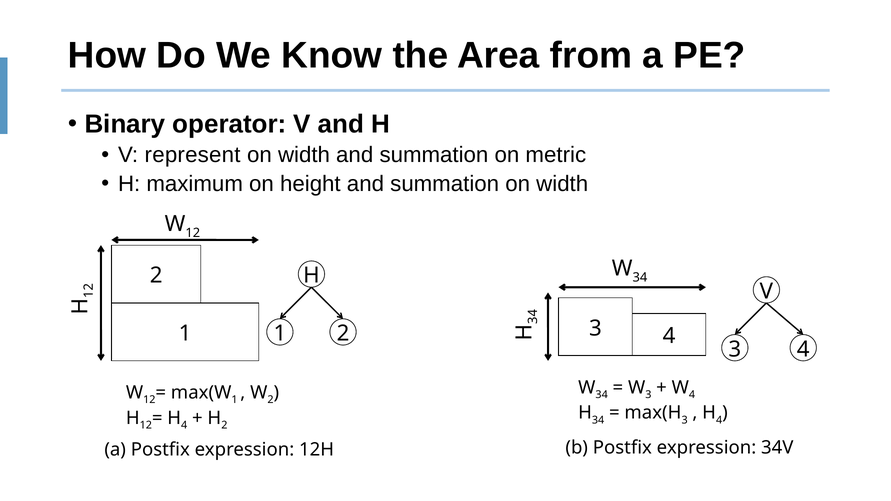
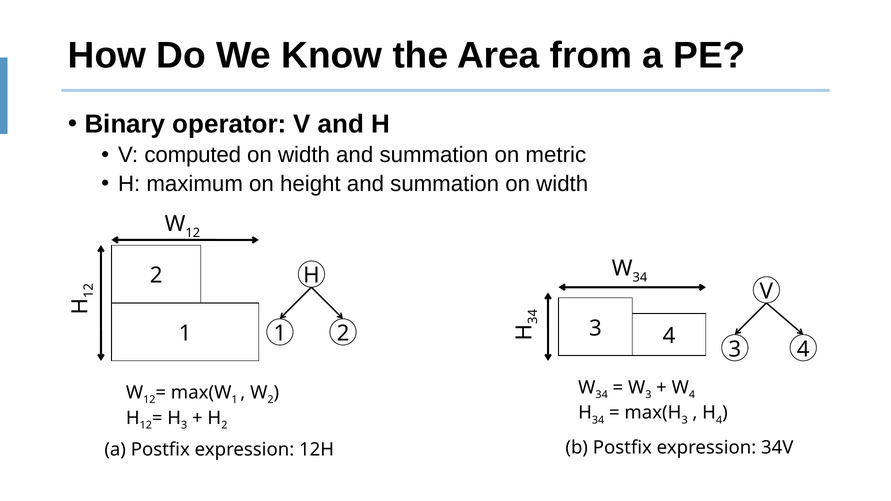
represent: represent -> computed
4 at (184, 425): 4 -> 3
